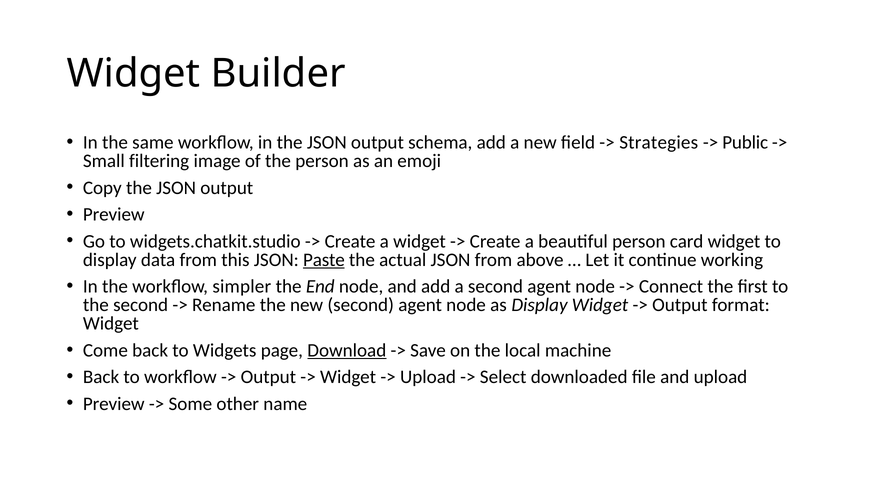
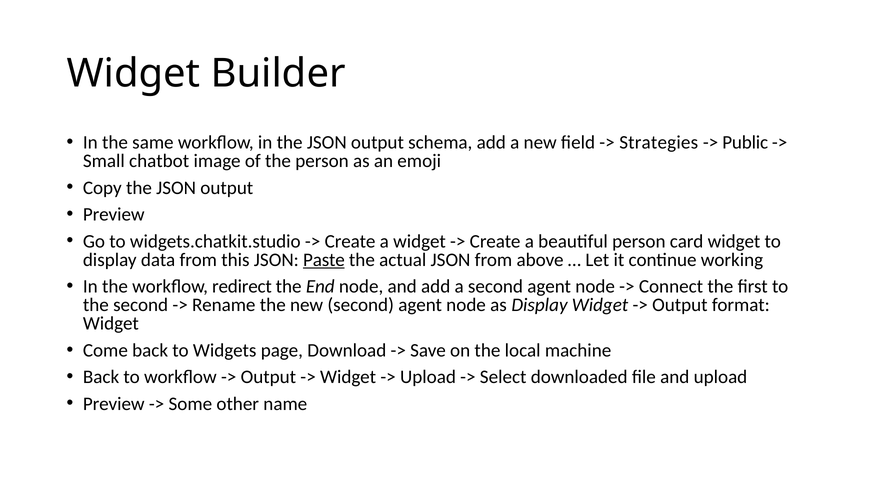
filtering: filtering -> chatbot
simpler: simpler -> redirect
Download underline: present -> none
